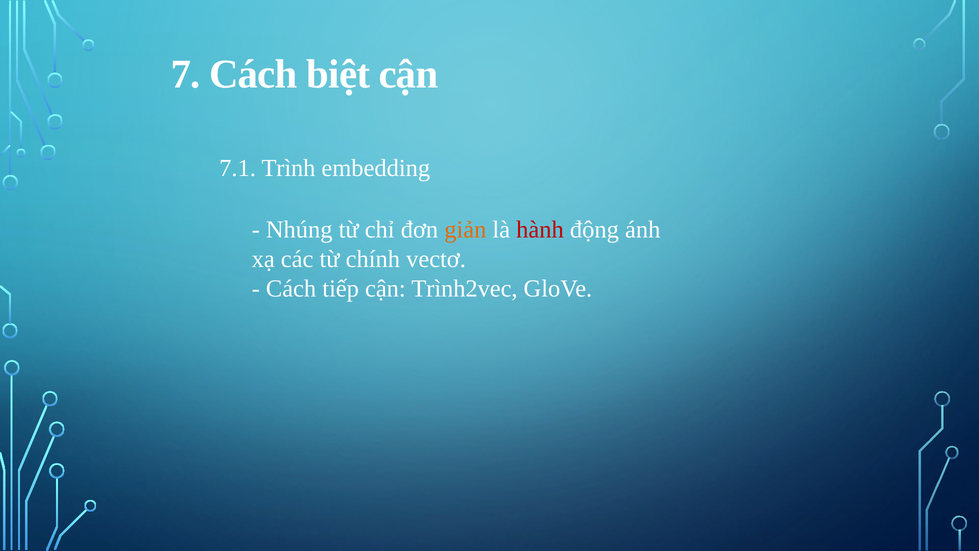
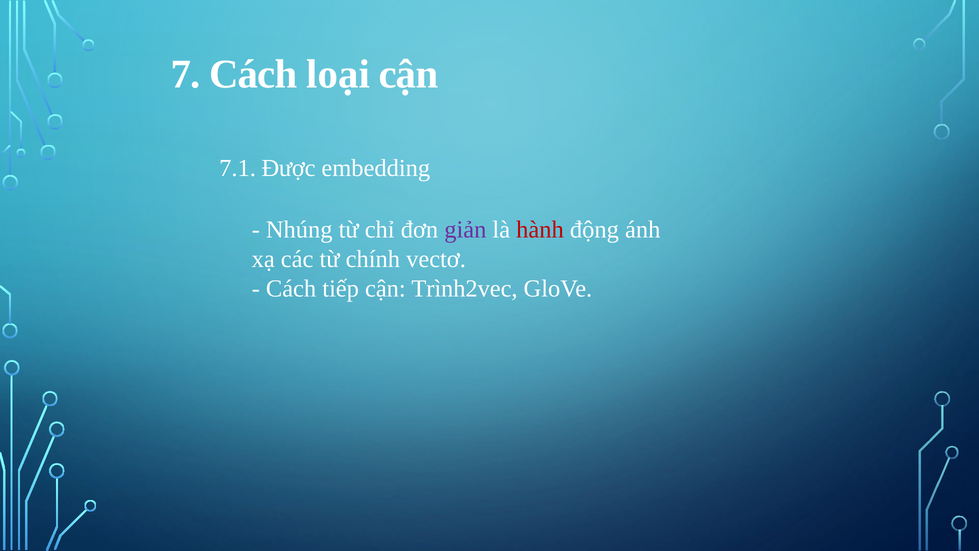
biệt: biệt -> loại
Trình: Trình -> Được
giản colour: orange -> purple
